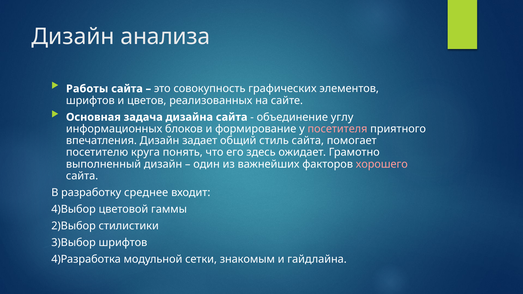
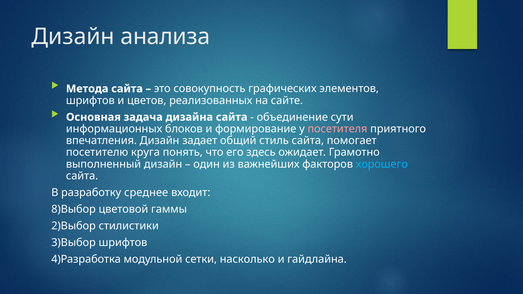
Работы: Работы -> Метода
углу: углу -> сути
хорошего colour: pink -> light blue
4)Выбор: 4)Выбор -> 8)Выбор
знакомым: знакомым -> насколько
